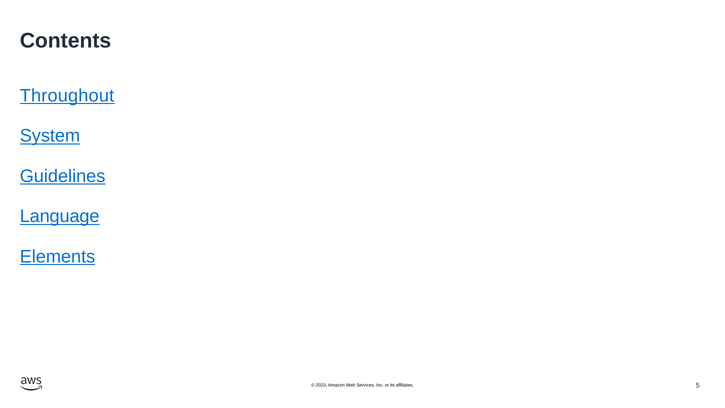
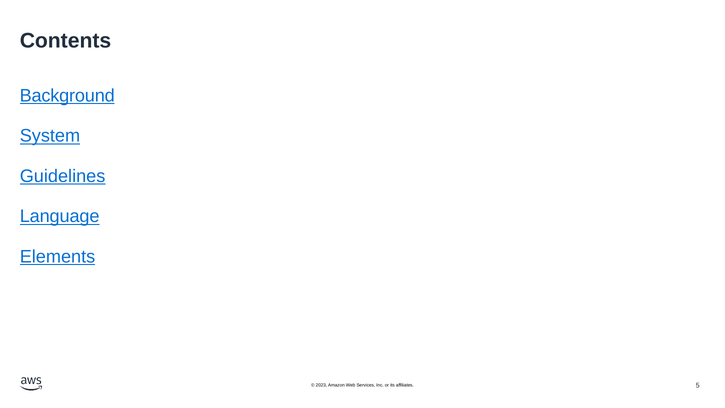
Throughout: Throughout -> Background
